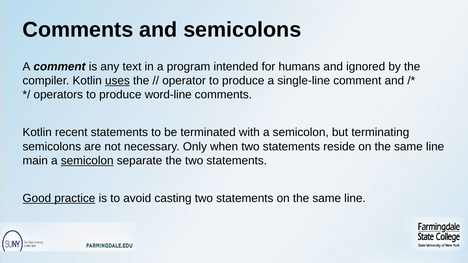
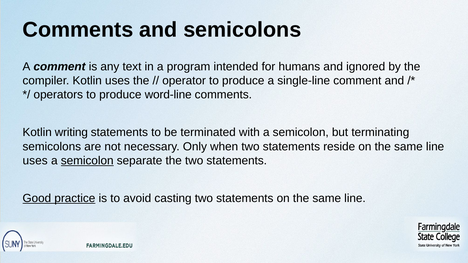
uses at (117, 81) underline: present -> none
recent: recent -> writing
main at (35, 161): main -> uses
